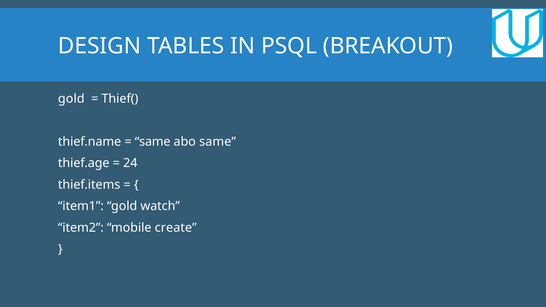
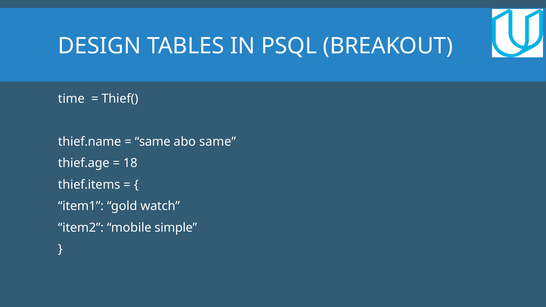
gold at (71, 99): gold -> time
24: 24 -> 18
create: create -> simple
